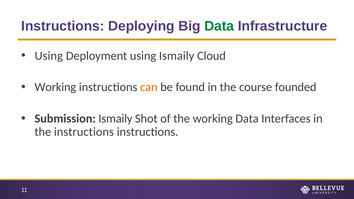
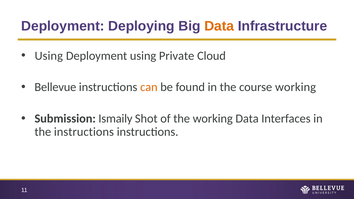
Instructions at (63, 26): Instructions -> Deployment
Data at (219, 26) colour: green -> orange
using Ismaily: Ismaily -> Private
Working at (55, 87): Working -> Bellevue
course founded: founded -> working
